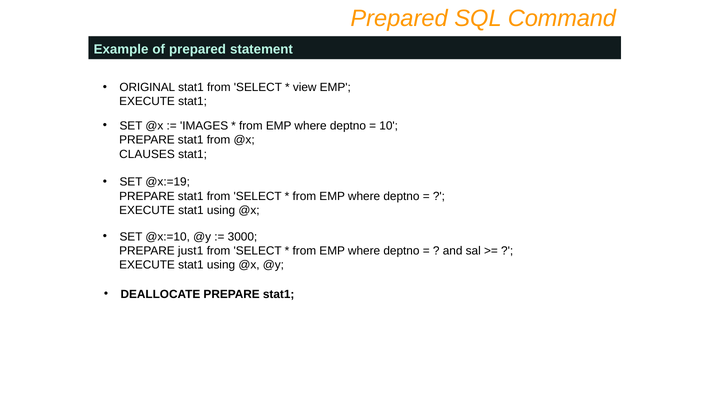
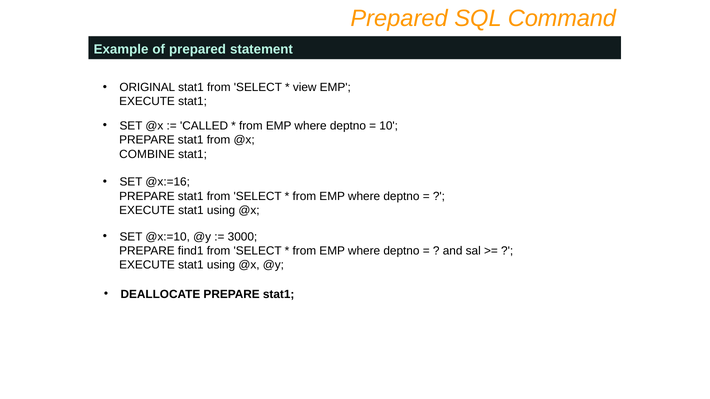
IMAGES: IMAGES -> CALLED
CLAUSES: CLAUSES -> COMBINE
@x:=19: @x:=19 -> @x:=16
just1: just1 -> find1
